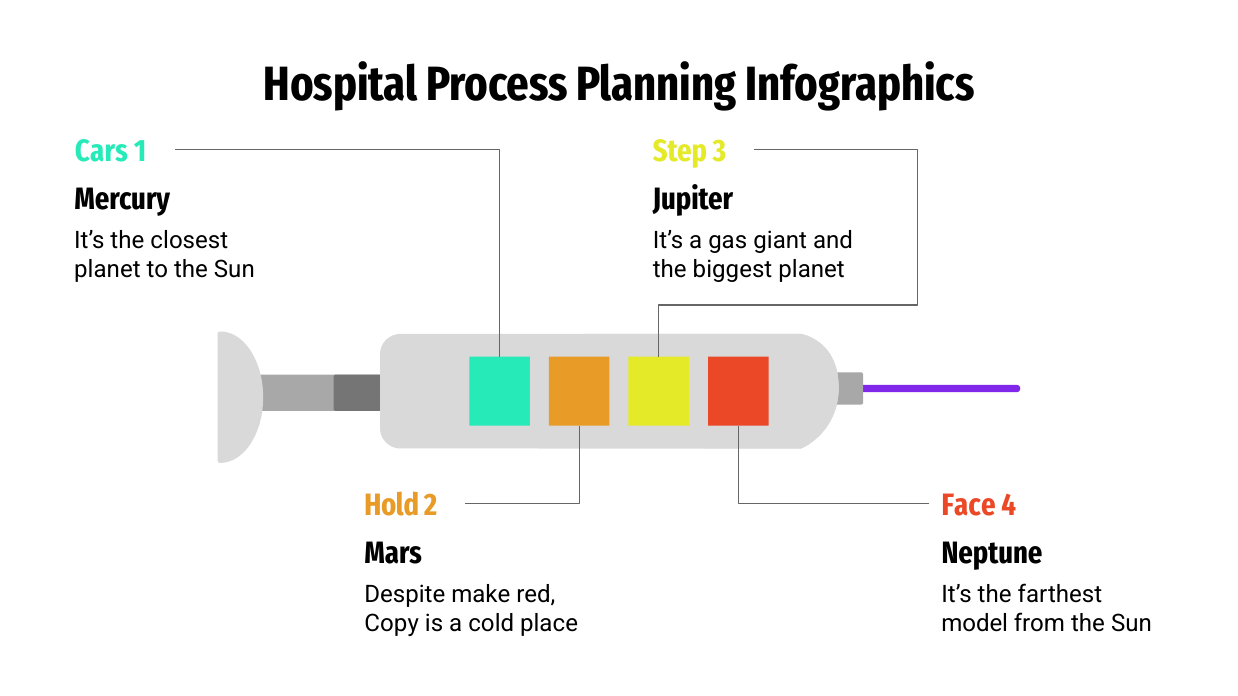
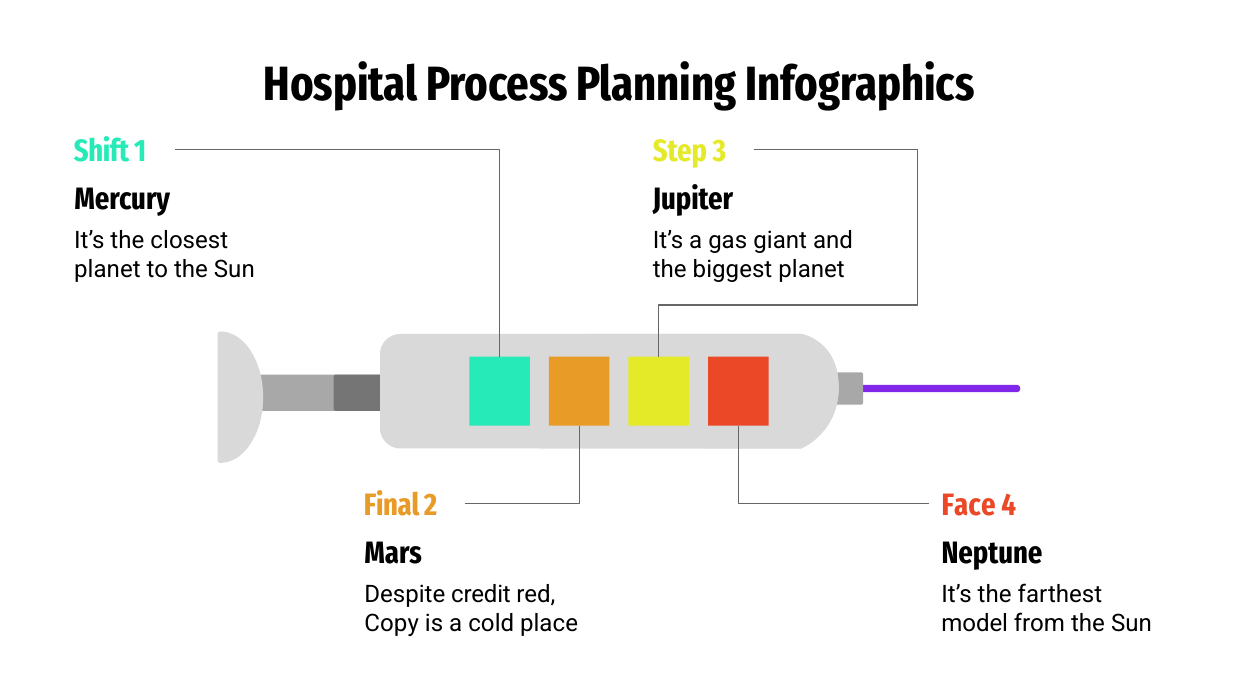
Cars: Cars -> Shift
Hold: Hold -> Final
make: make -> credit
